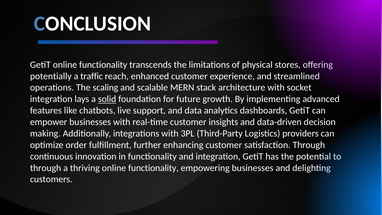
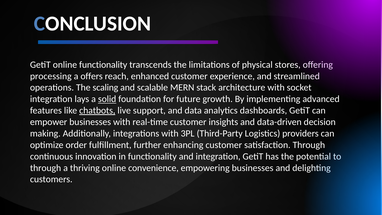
potentially: potentially -> processing
traffic: traffic -> offers
chatbots underline: none -> present
thriving online functionality: functionality -> convenience
